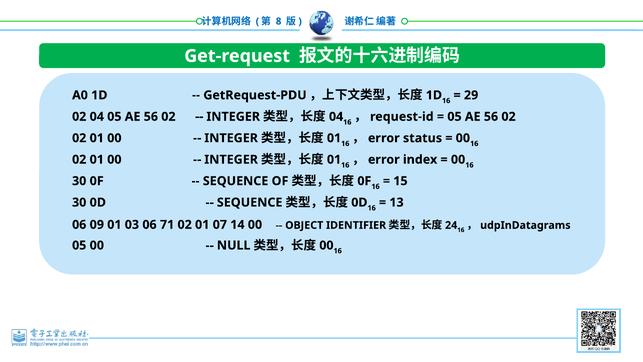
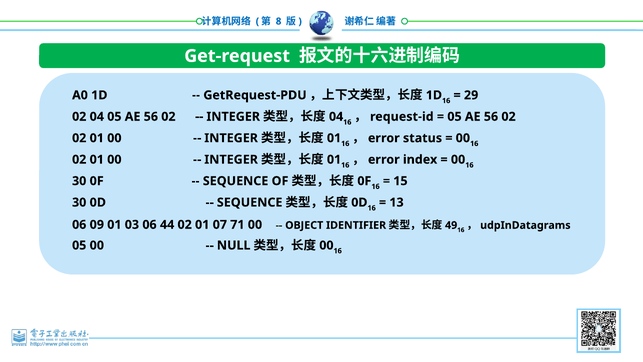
71: 71 -> 44
14: 14 -> 71
24: 24 -> 49
